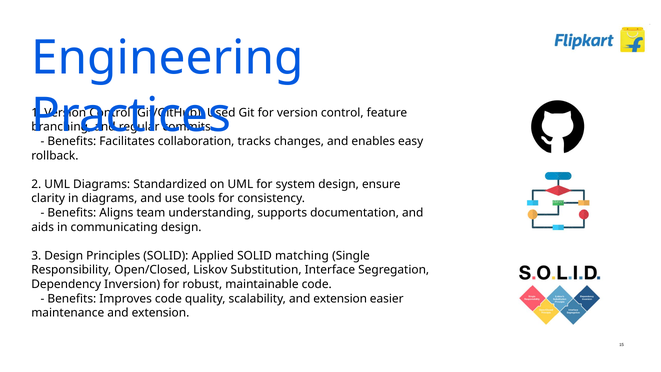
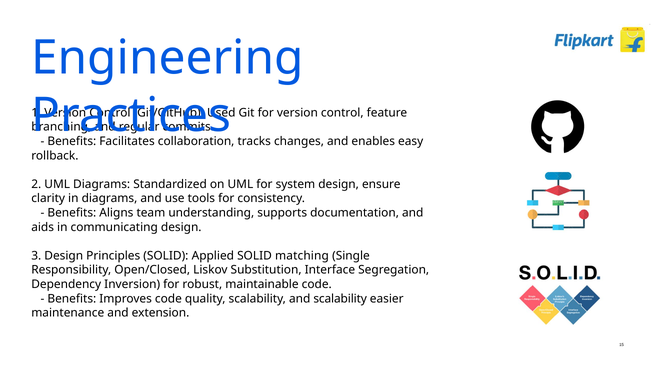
scalability and extension: extension -> scalability
